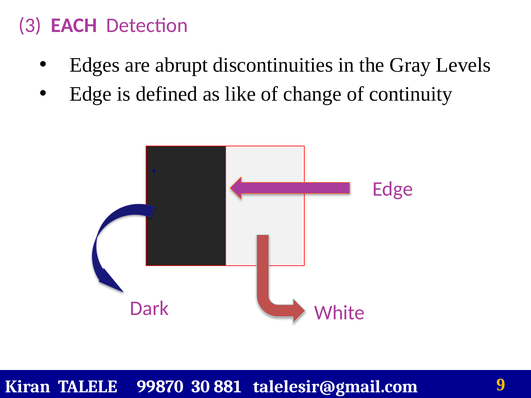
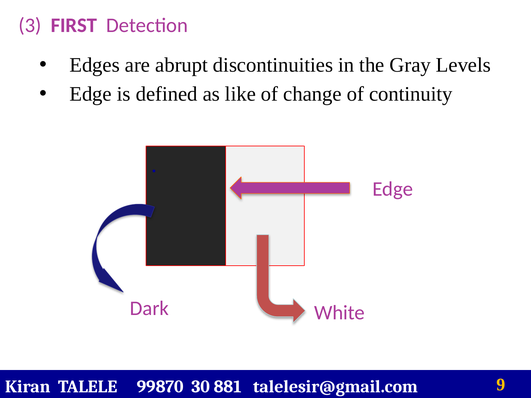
EACH: EACH -> FIRST
